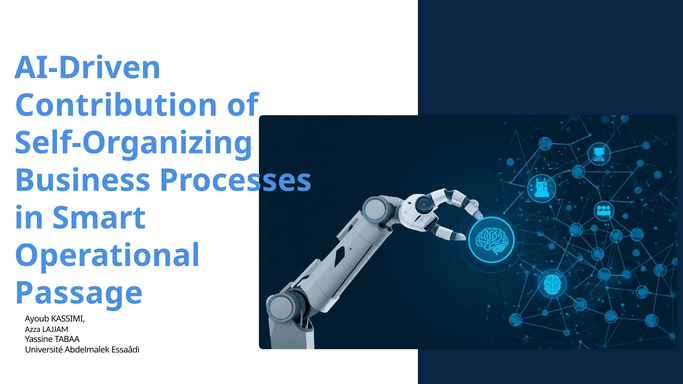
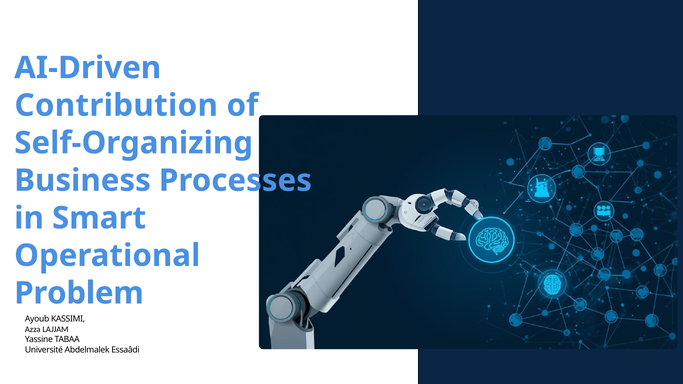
Passage: Passage -> Problem
